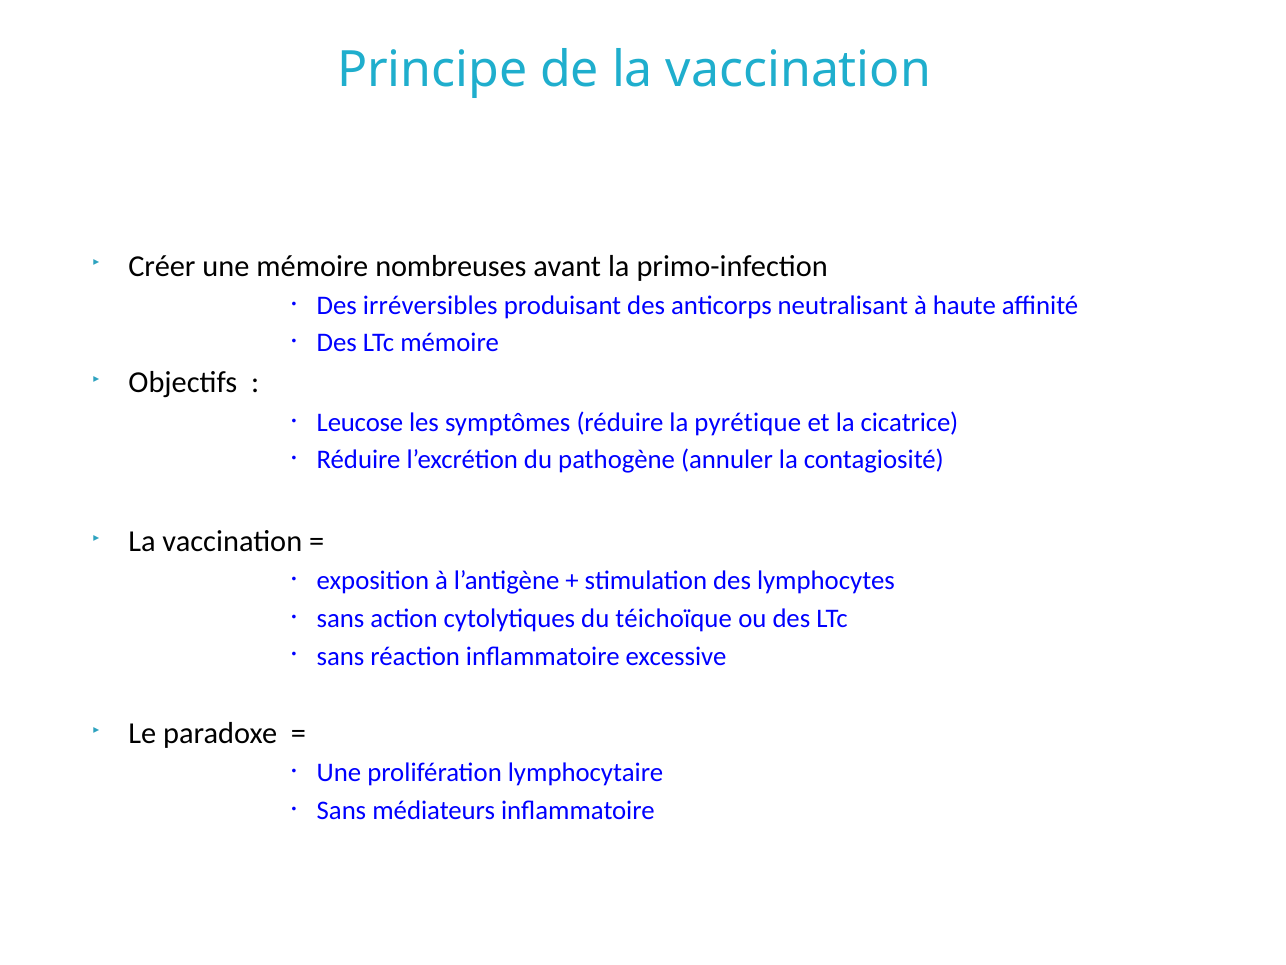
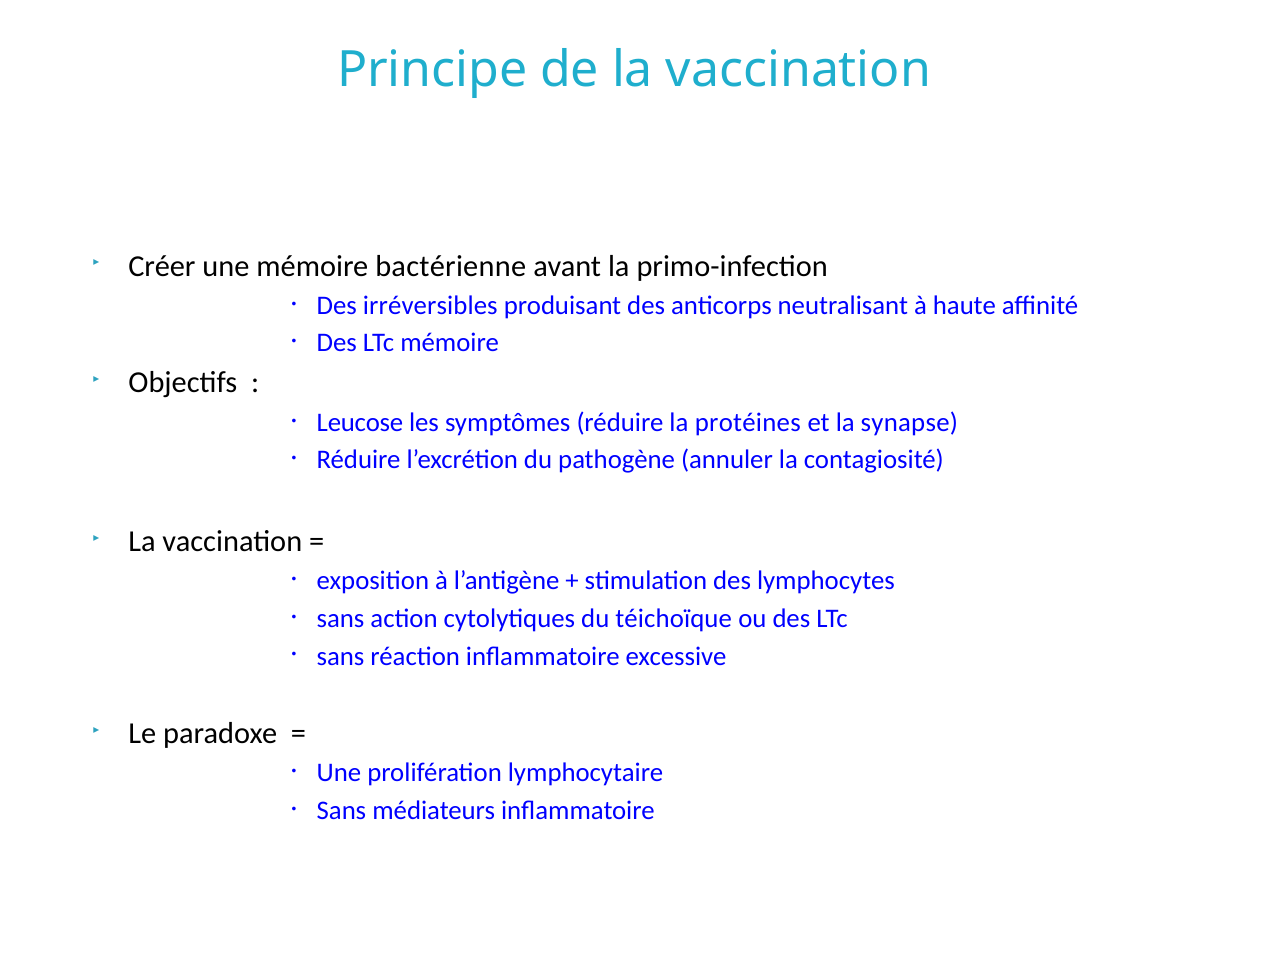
nombreuses: nombreuses -> bactérienne
pyrétique: pyrétique -> protéines
cicatrice: cicatrice -> synapse
